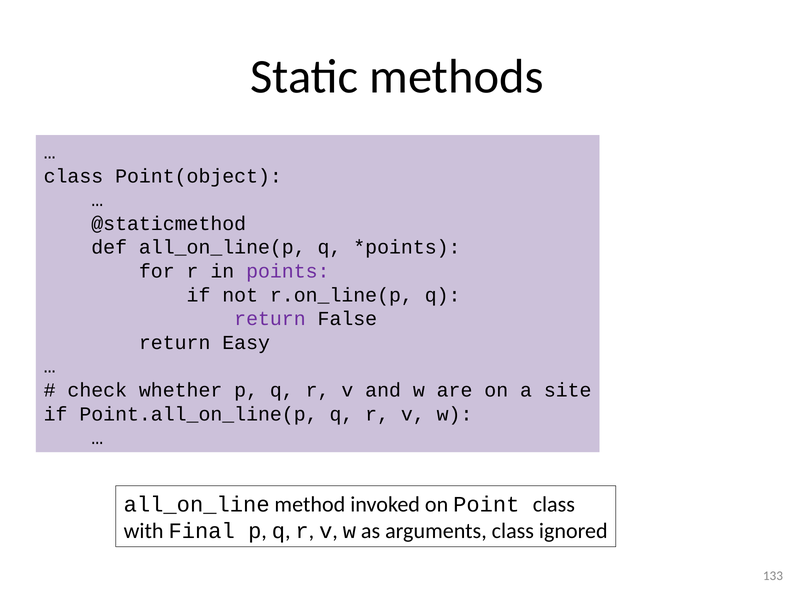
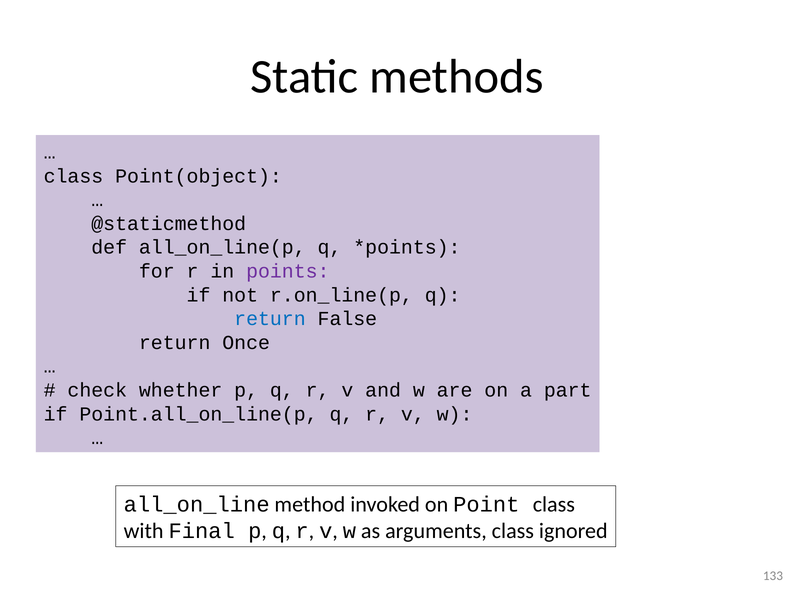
return at (270, 319) colour: purple -> blue
Easy: Easy -> Once
site: site -> part
